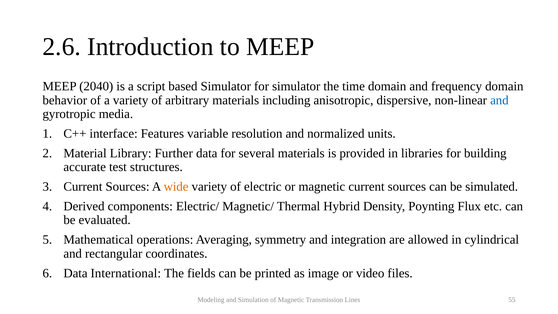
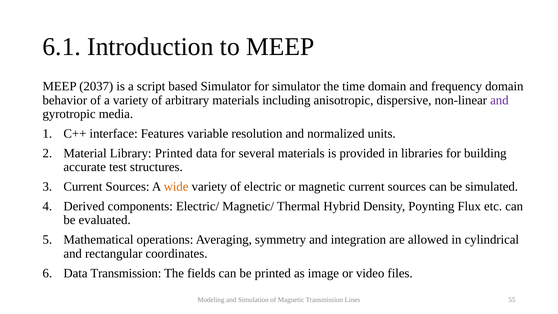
2.6: 2.6 -> 6.1
2040: 2040 -> 2037
and at (499, 100) colour: blue -> purple
Library Further: Further -> Printed
Data International: International -> Transmission
